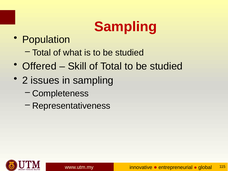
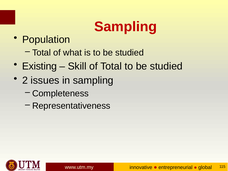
Offered: Offered -> Existing
